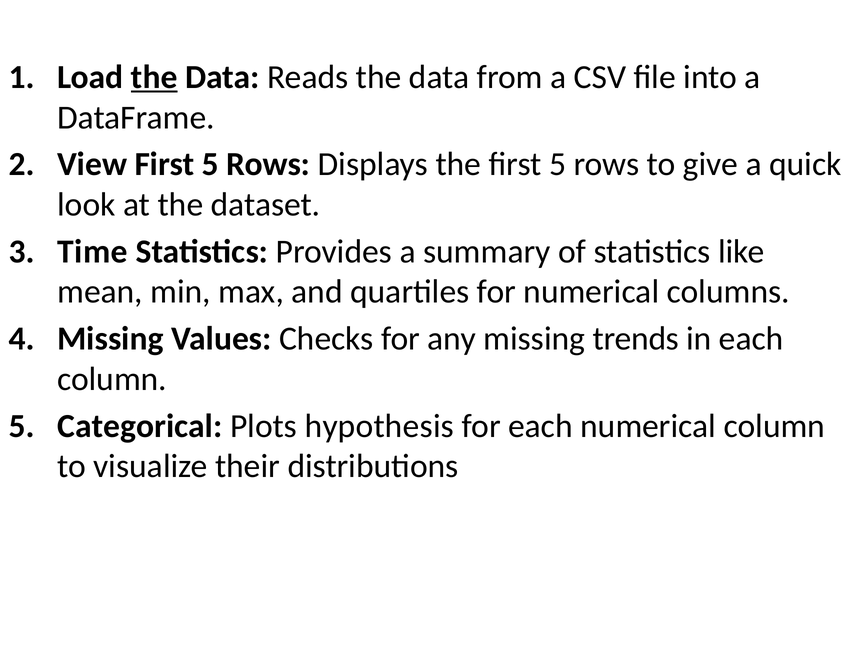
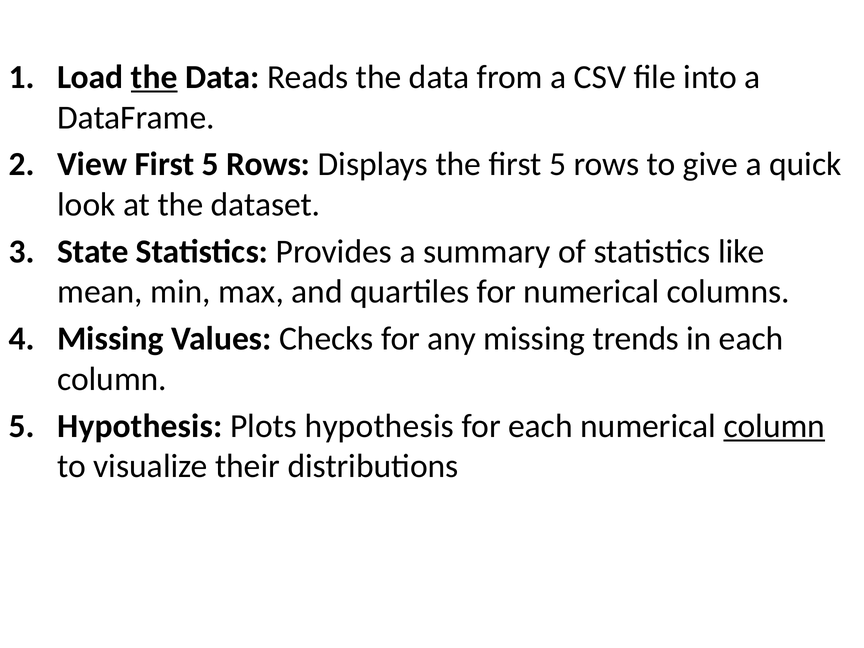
Time: Time -> State
5 Categorical: Categorical -> Hypothesis
column at (774, 426) underline: none -> present
